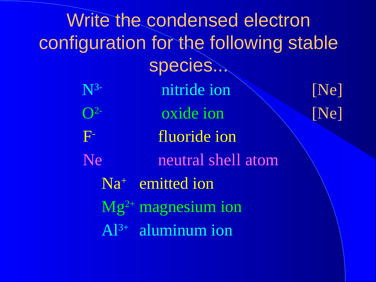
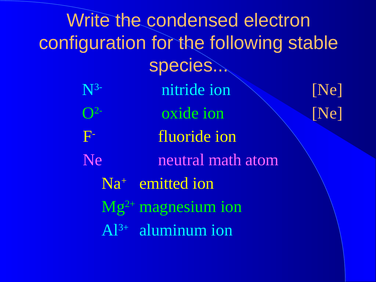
shell: shell -> math
